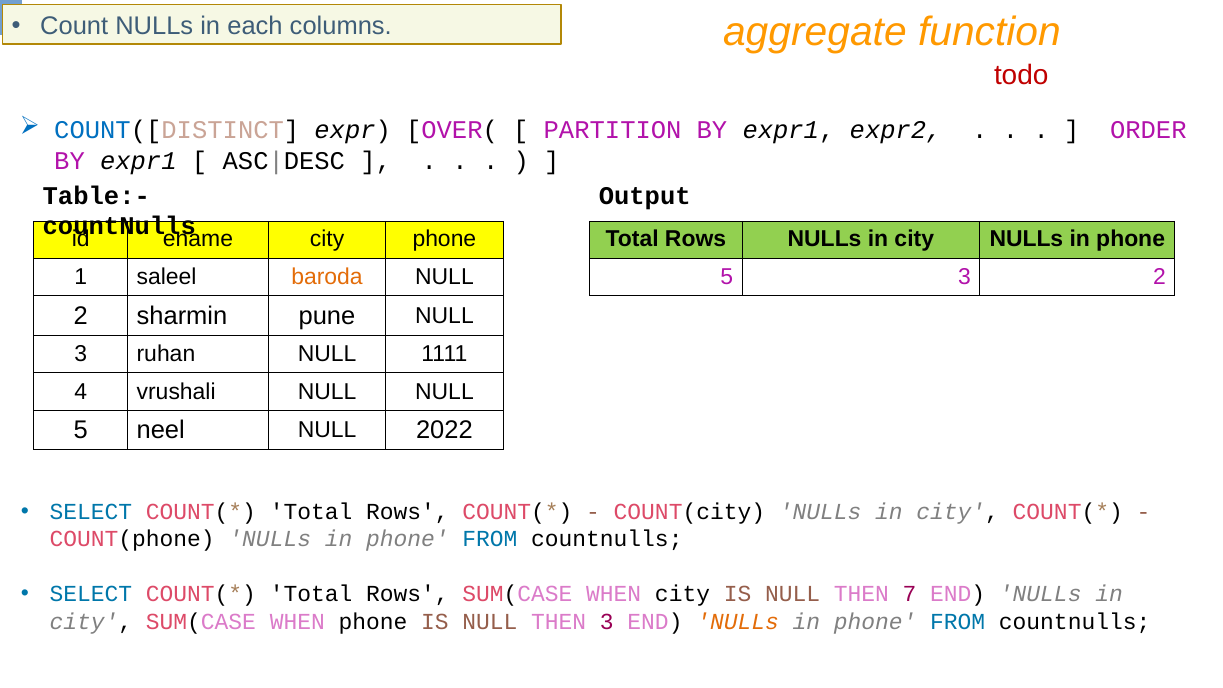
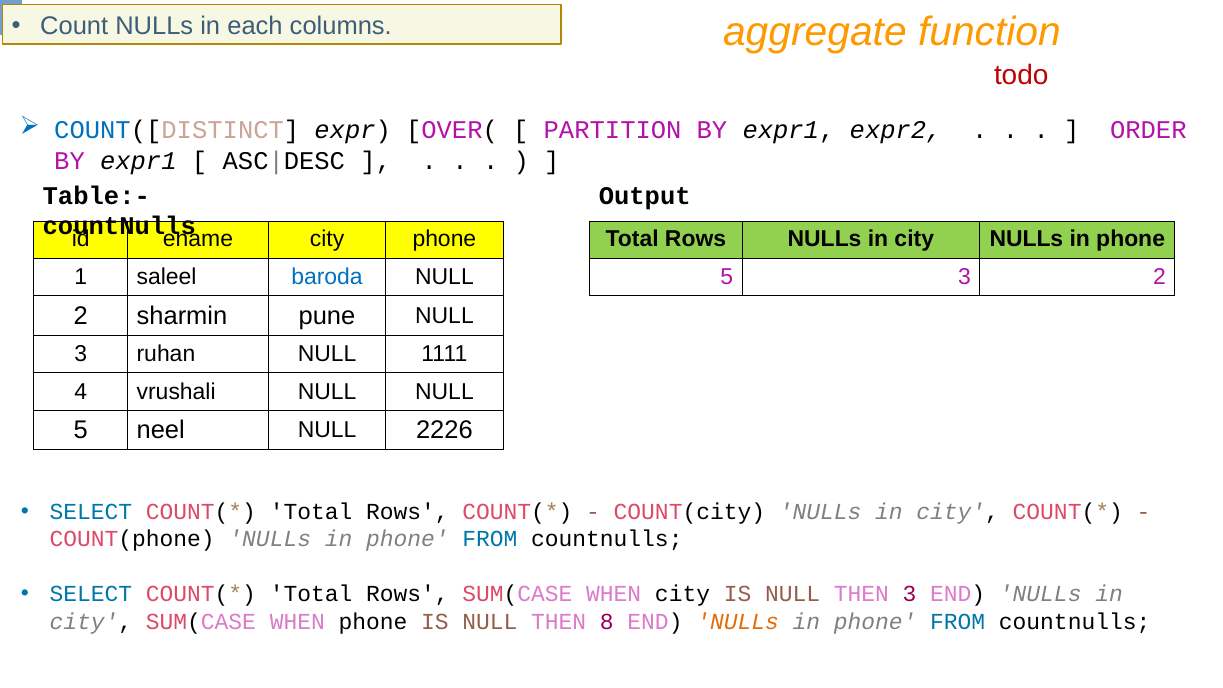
baroda colour: orange -> blue
2022: 2022 -> 2226
THEN 7: 7 -> 3
THEN 3: 3 -> 8
